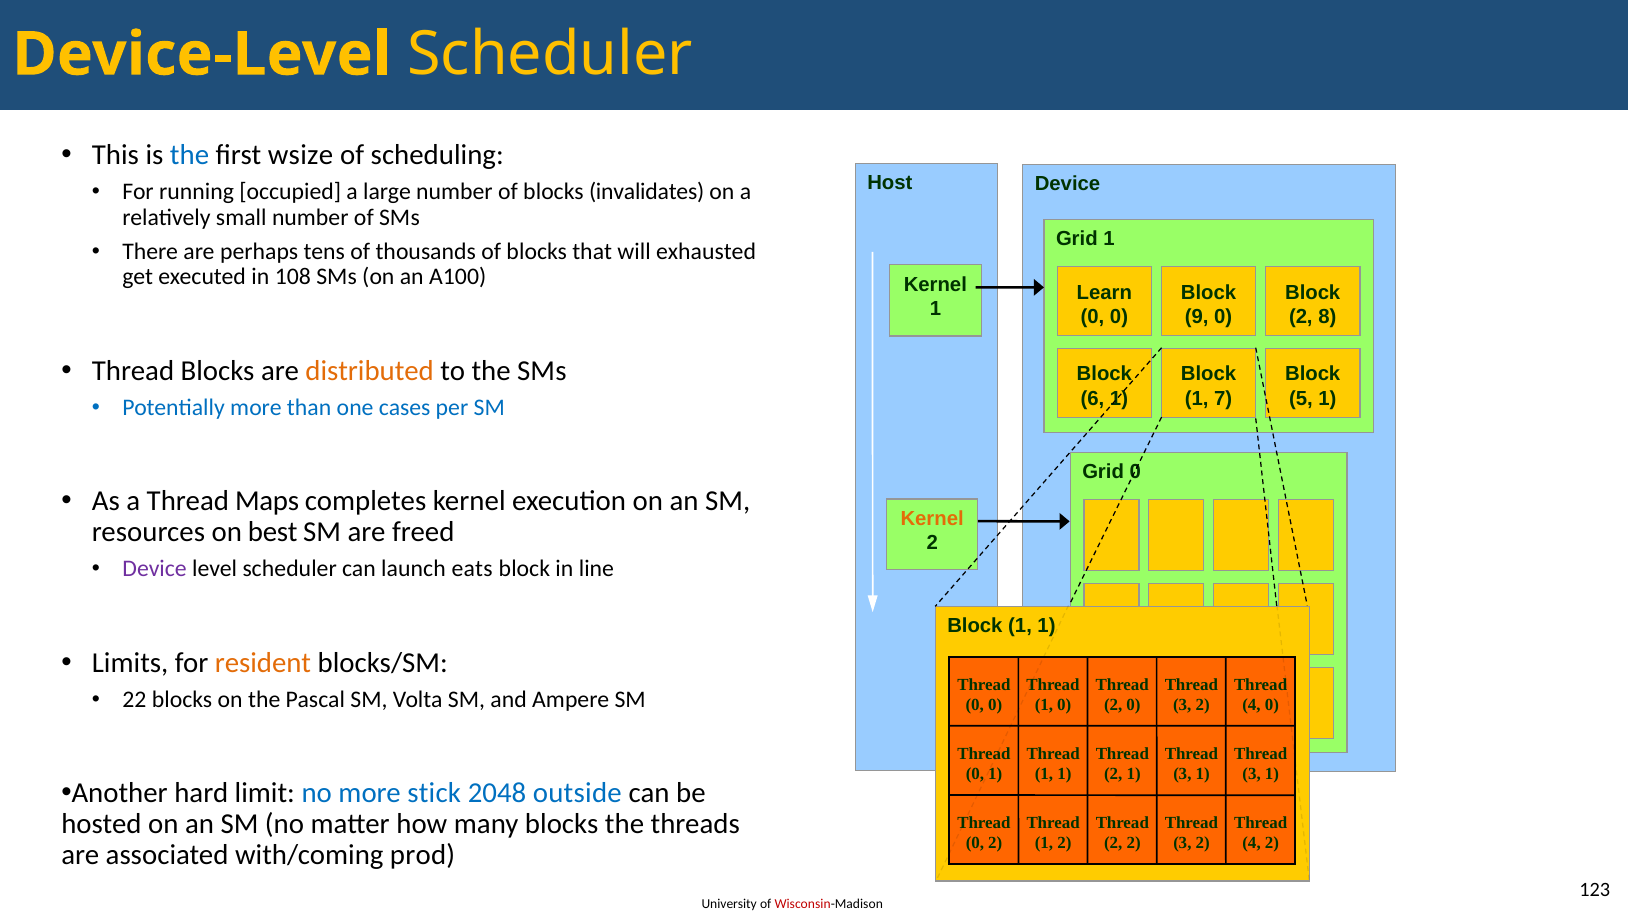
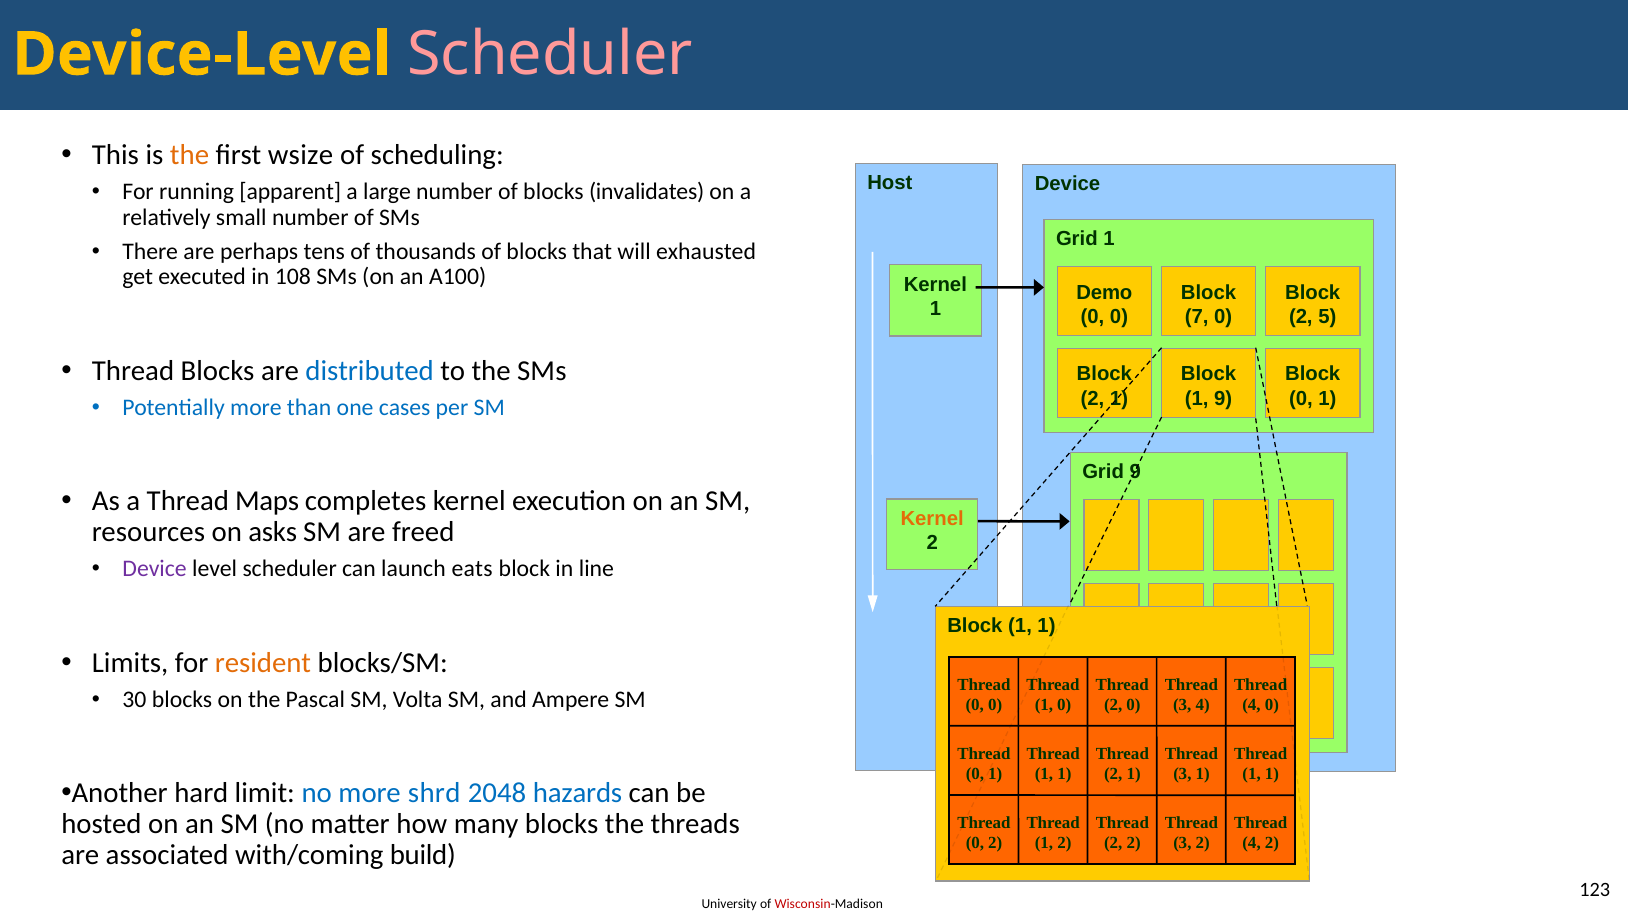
Scheduler at (550, 55) colour: yellow -> pink
the at (190, 155) colour: blue -> orange
occupied: occupied -> apparent
Learn: Learn -> Demo
9: 9 -> 7
8: 8 -> 5
distributed colour: orange -> blue
6 at (1092, 398): 6 -> 2
1 7: 7 -> 9
5 at (1301, 398): 5 -> 0
Grid 0: 0 -> 9
best: best -> asks
22: 22 -> 30
2 at (1203, 705): 2 -> 4
3 at (1252, 774): 3 -> 1
stick: stick -> shrd
outside: outside -> hazards
prod: prod -> build
